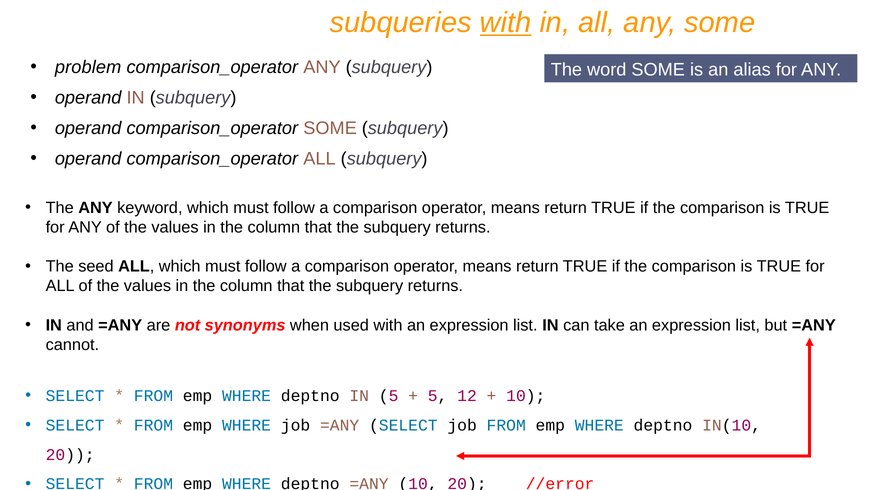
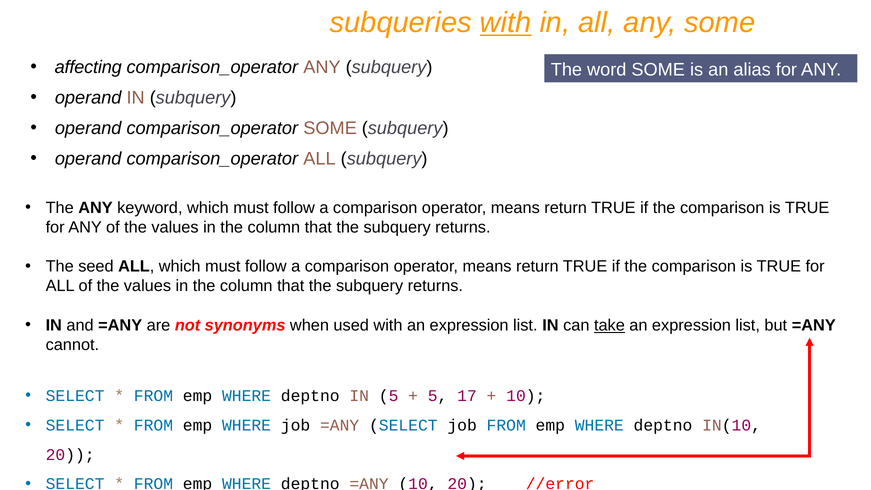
problem: problem -> affecting
take underline: none -> present
12: 12 -> 17
